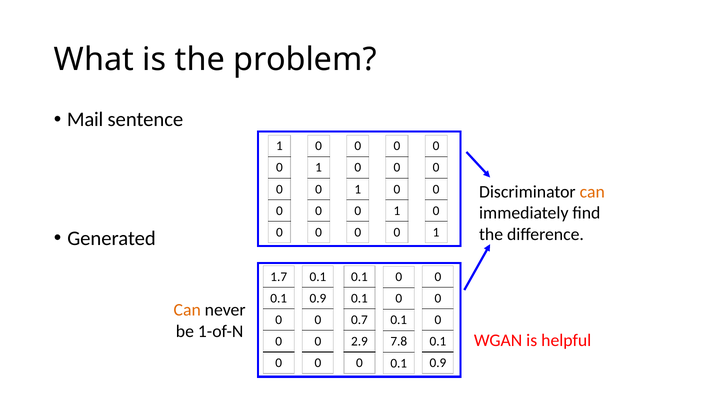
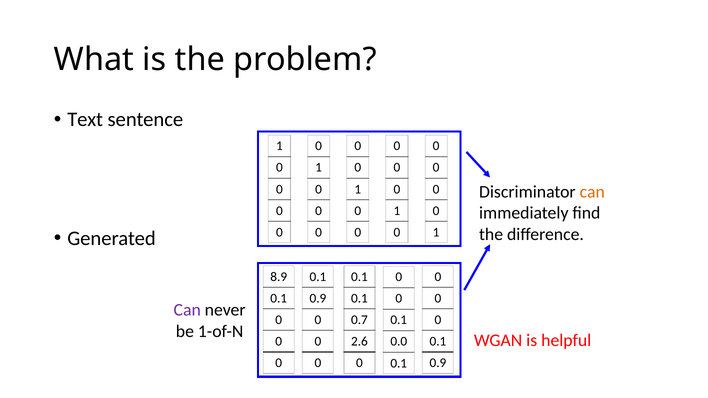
Mail: Mail -> Text
1.7: 1.7 -> 8.9
Can at (187, 310) colour: orange -> purple
2.9: 2.9 -> 2.6
7.8: 7.8 -> 0.0
